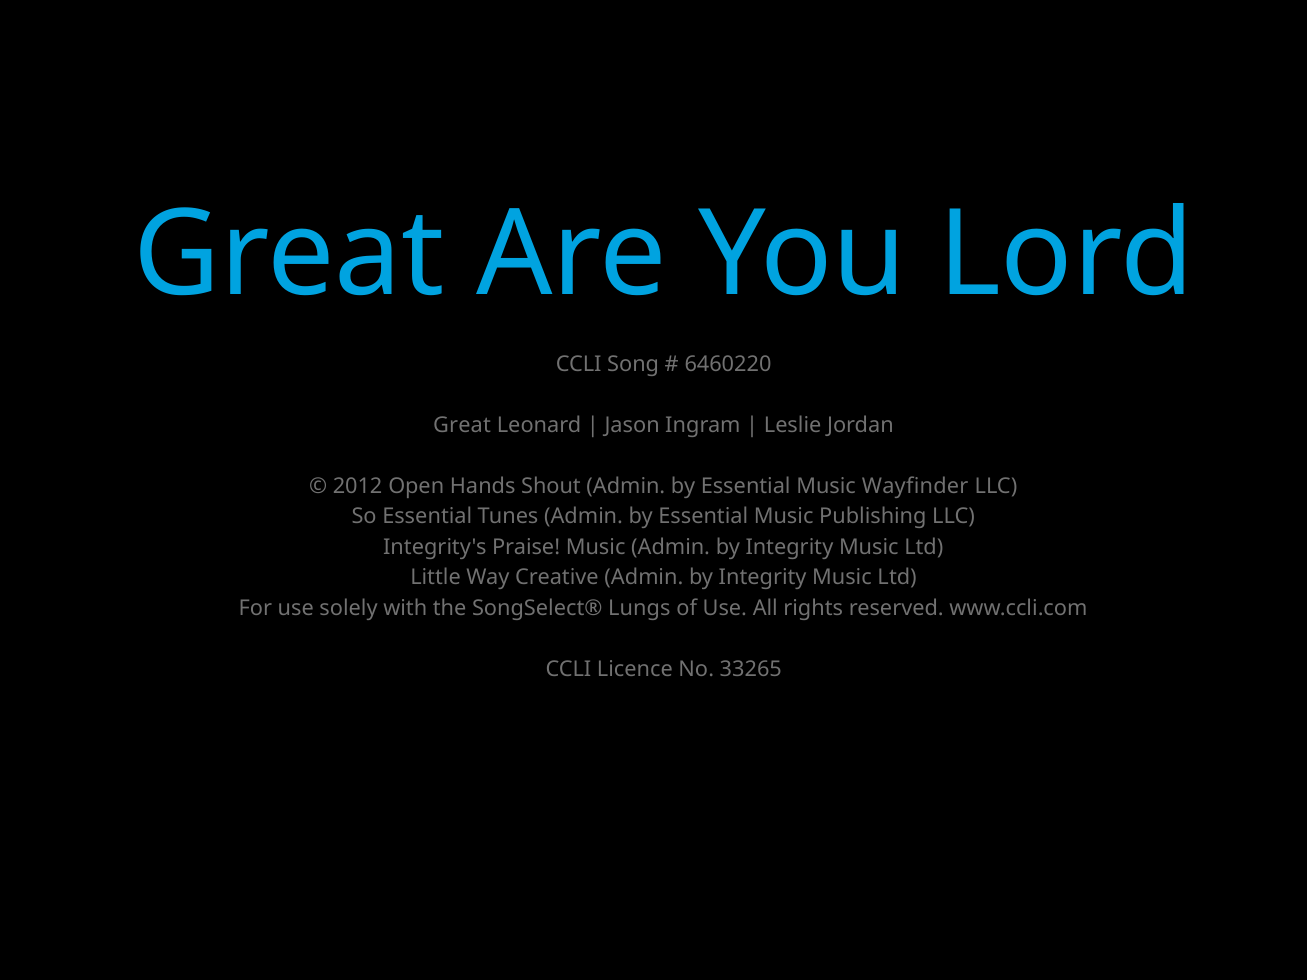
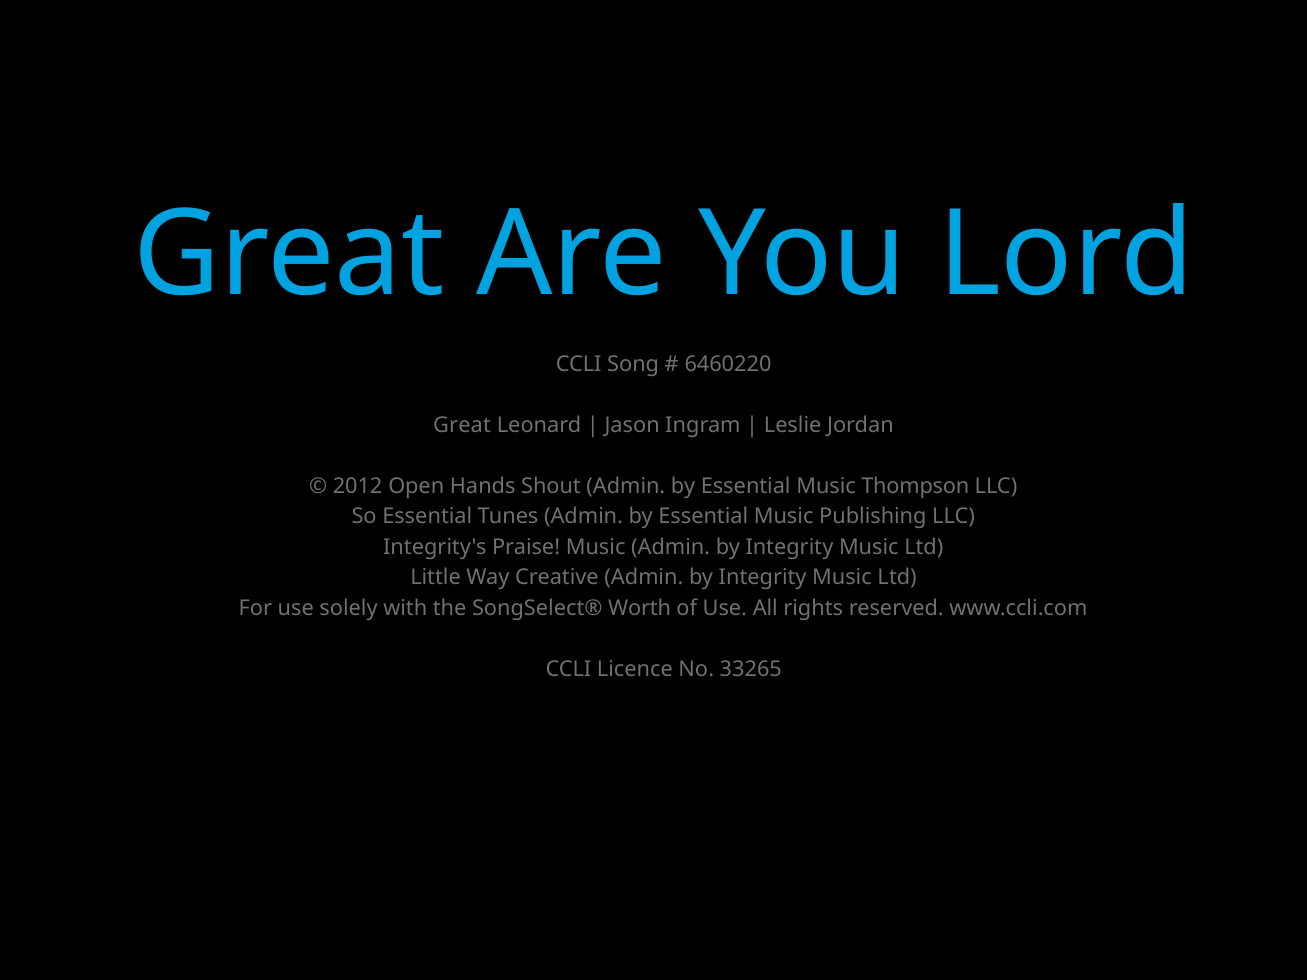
Wayfinder: Wayfinder -> Thompson
Lungs: Lungs -> Worth
